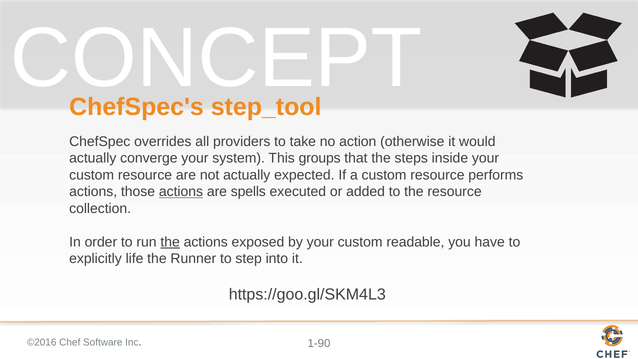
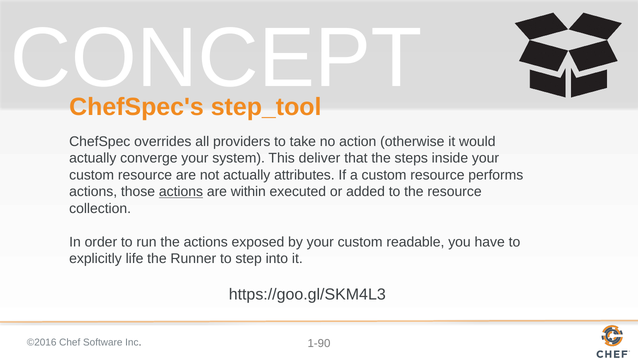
groups: groups -> deliver
expected: expected -> attributes
spells: spells -> within
the at (170, 242) underline: present -> none
